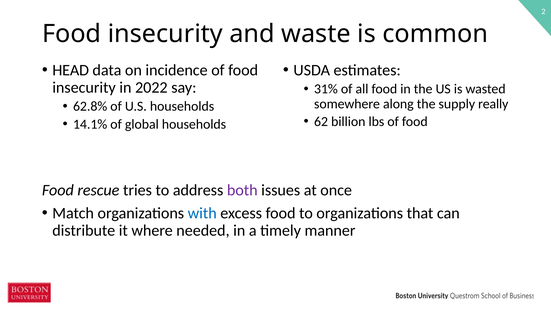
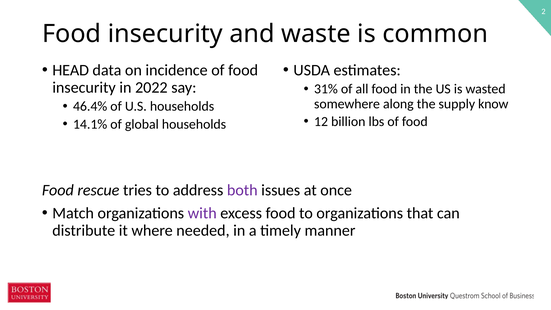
really: really -> know
62.8%: 62.8% -> 46.4%
62: 62 -> 12
with colour: blue -> purple
